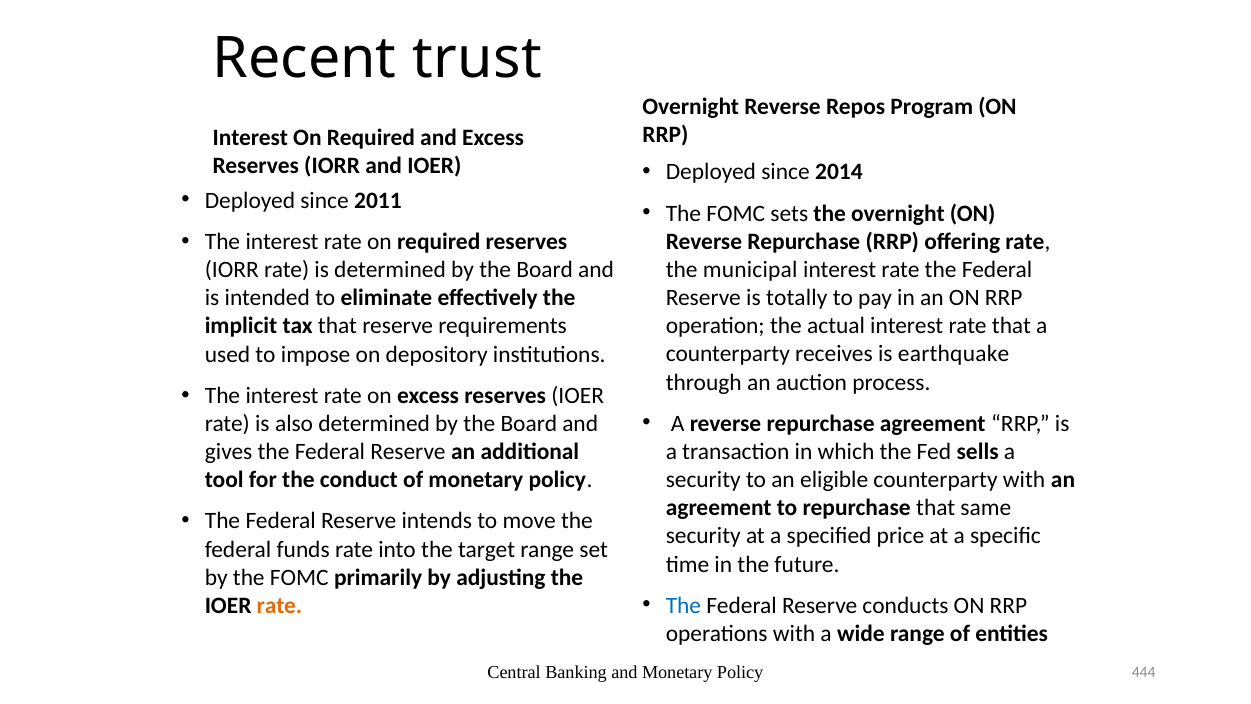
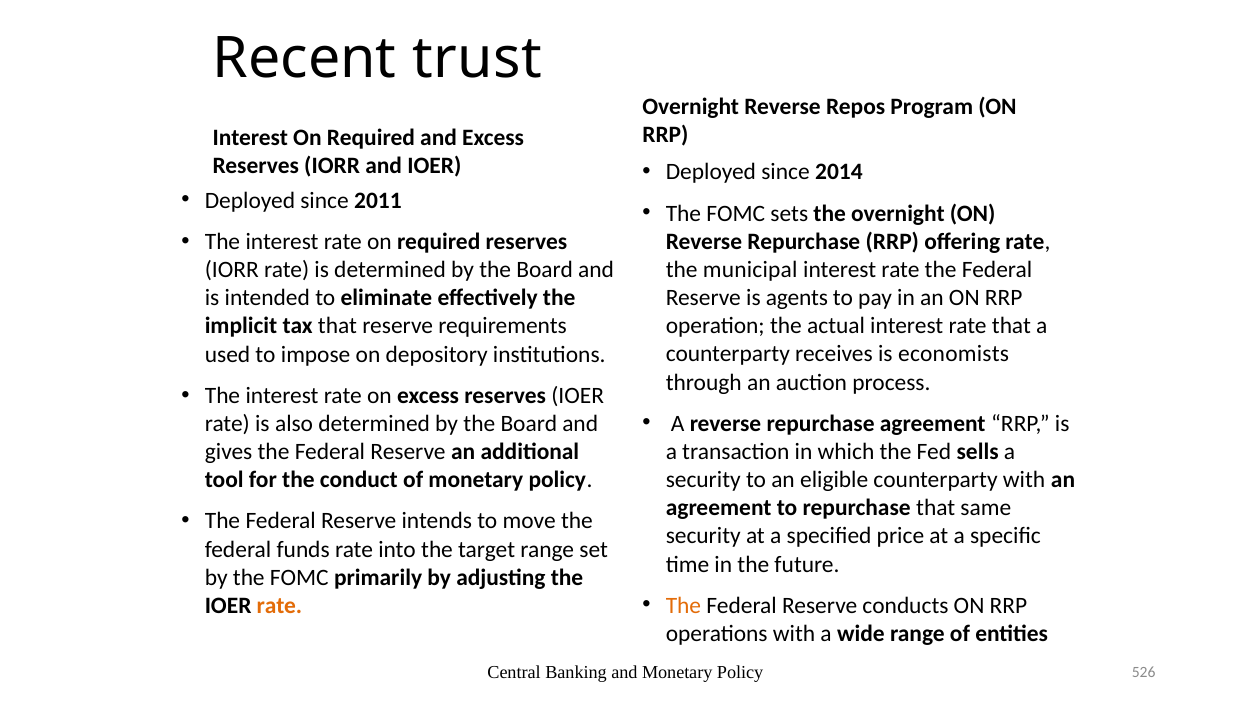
totally: totally -> agents
earthquake: earthquake -> economists
The at (683, 605) colour: blue -> orange
444: 444 -> 526
